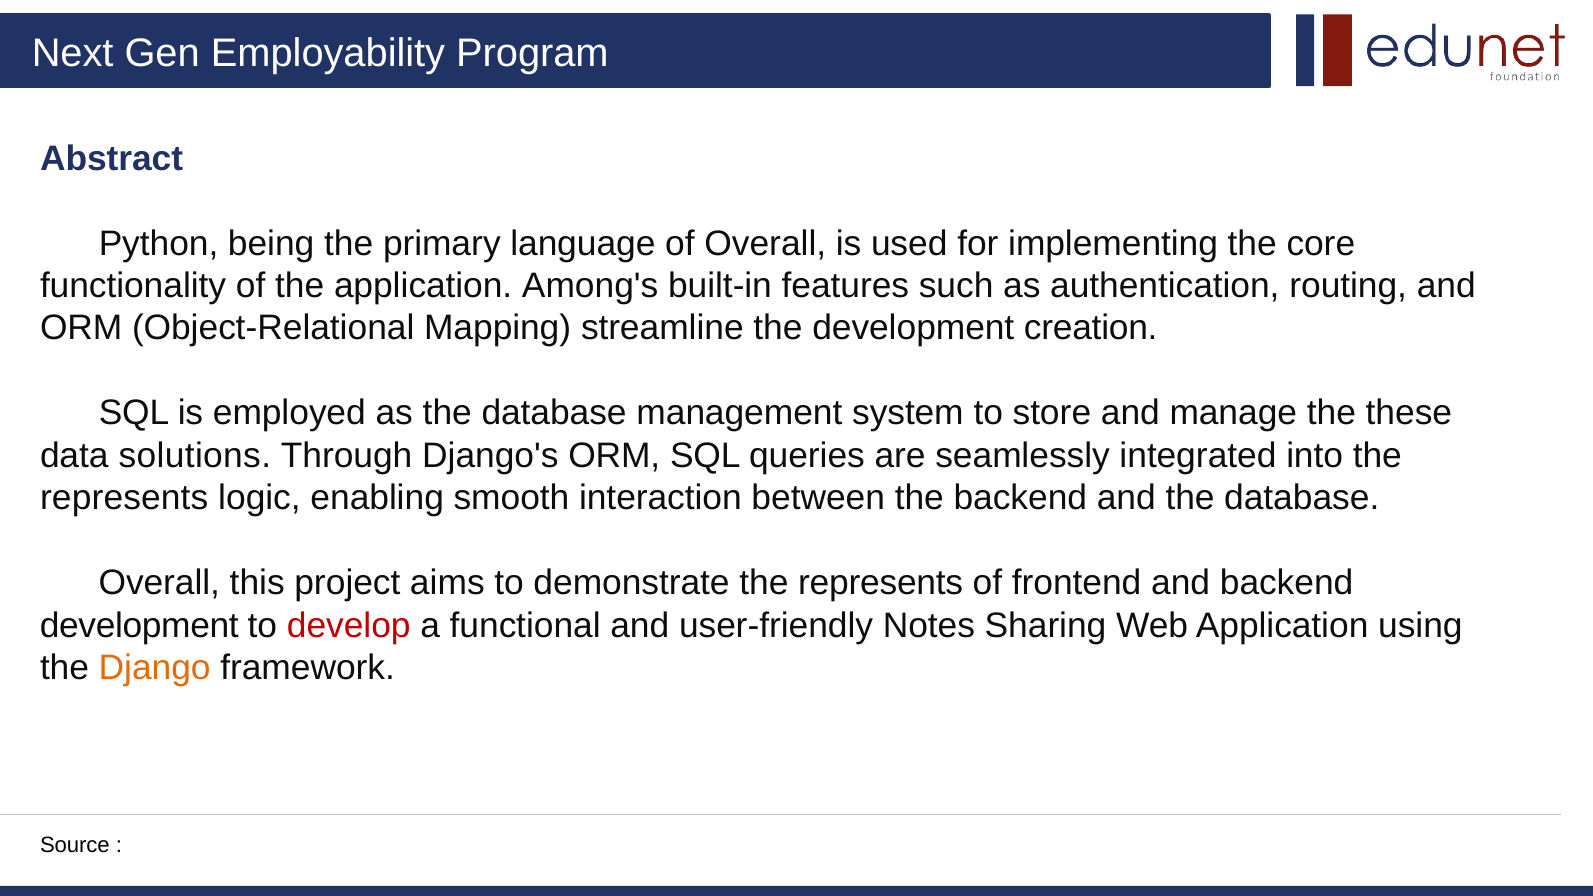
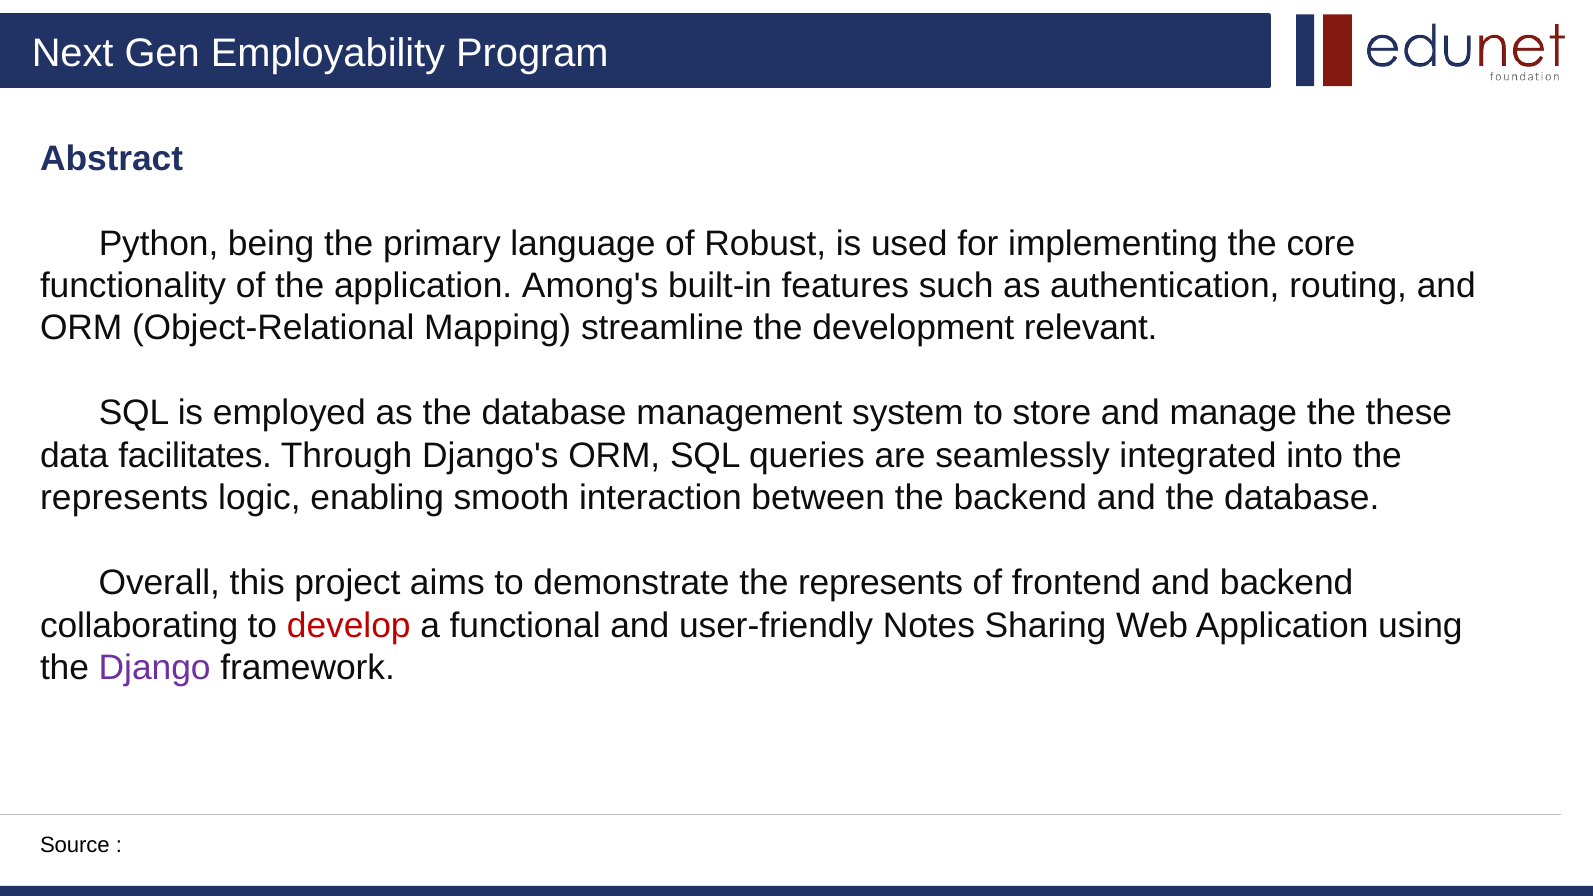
of Overall: Overall -> Robust
creation: creation -> relevant
solutions: solutions -> facilitates
development at (139, 626): development -> collaborating
Django colour: orange -> purple
